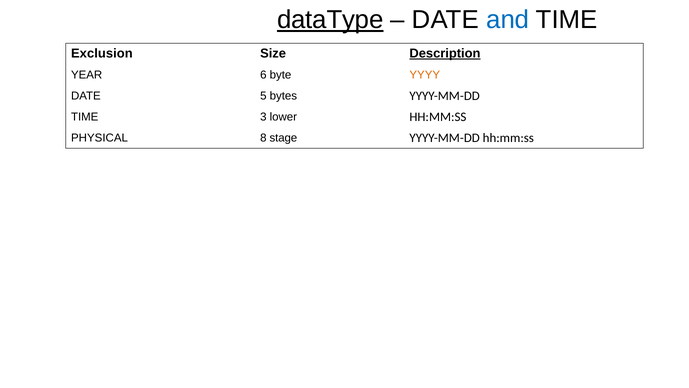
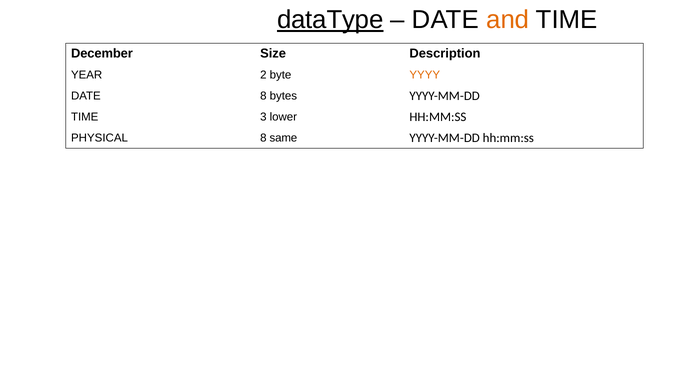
and colour: blue -> orange
Exclusion: Exclusion -> December
Description underline: present -> none
6: 6 -> 2
DATE 5: 5 -> 8
stage: stage -> same
